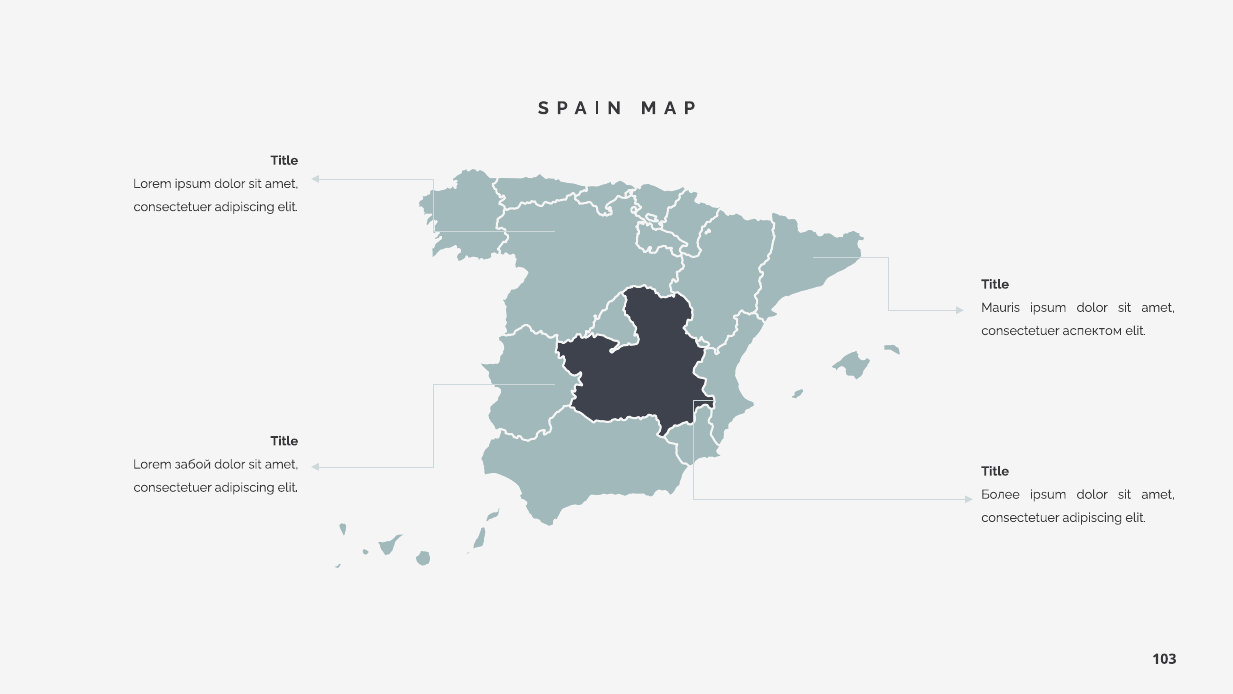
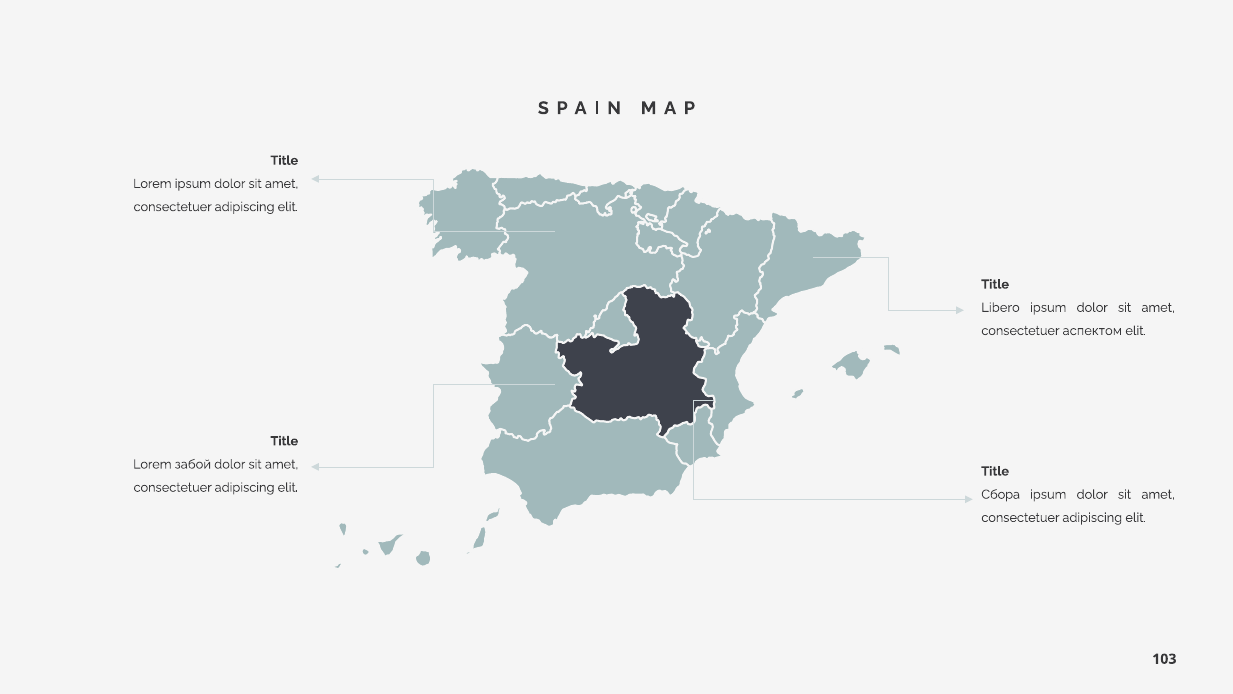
Mauris: Mauris -> Libero
Более: Более -> Сбора
